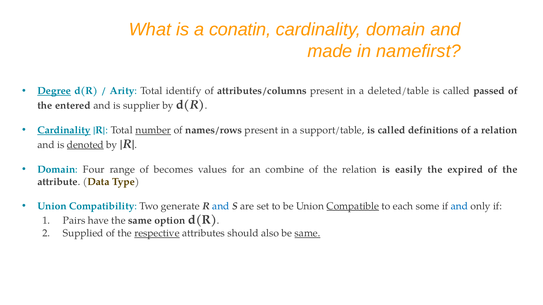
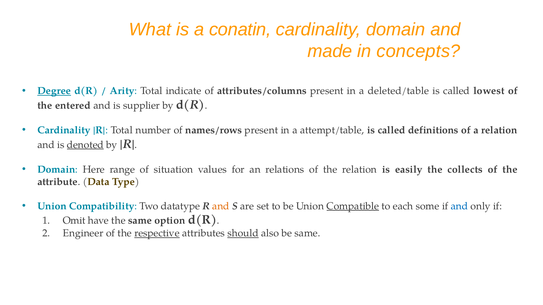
namefirst: namefirst -> concepts
identify: identify -> indicate
passed: passed -> lowest
Cardinality at (64, 130) underline: present -> none
number underline: present -> none
support/table: support/table -> attempt/table
Four: Four -> Here
becomes: becomes -> situation
combine: combine -> relations
expired: expired -> collects
generate: generate -> datatype
and at (221, 206) colour: blue -> orange
Pairs: Pairs -> Omit
Supplied: Supplied -> Engineer
should underline: none -> present
same at (308, 234) underline: present -> none
